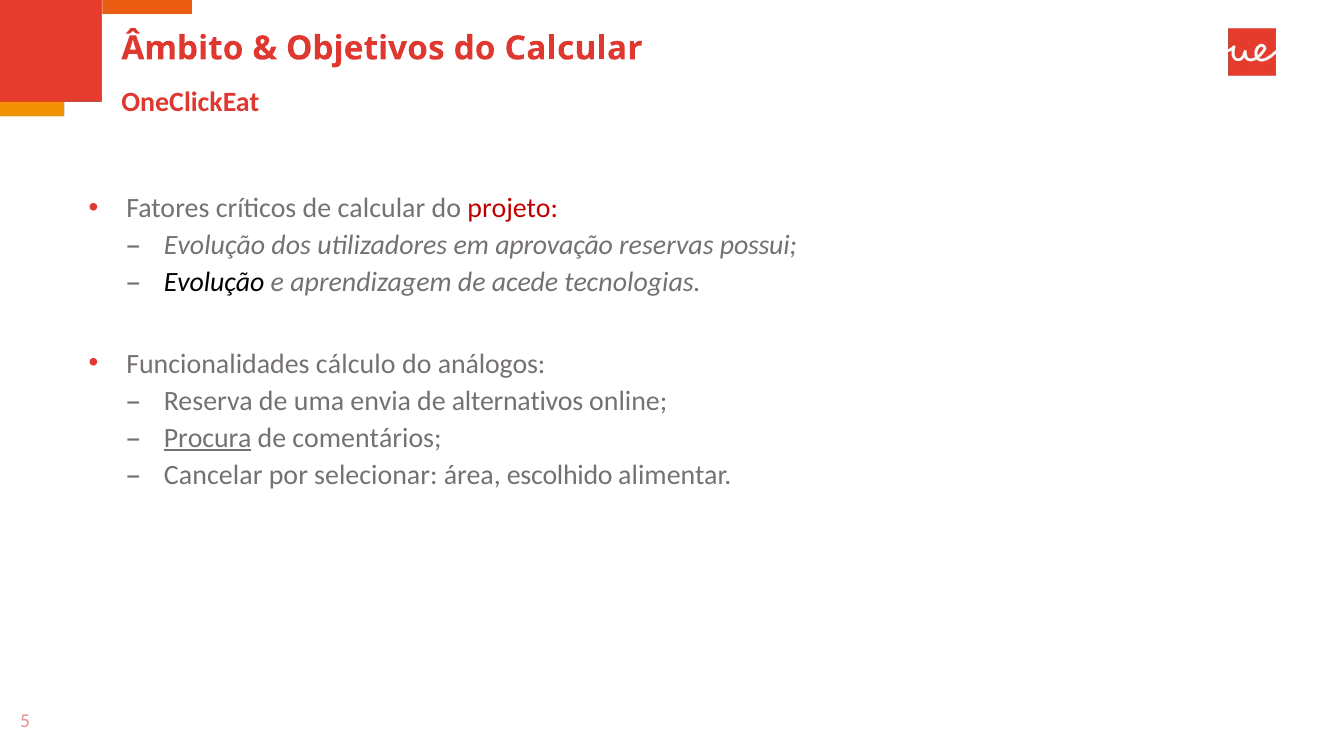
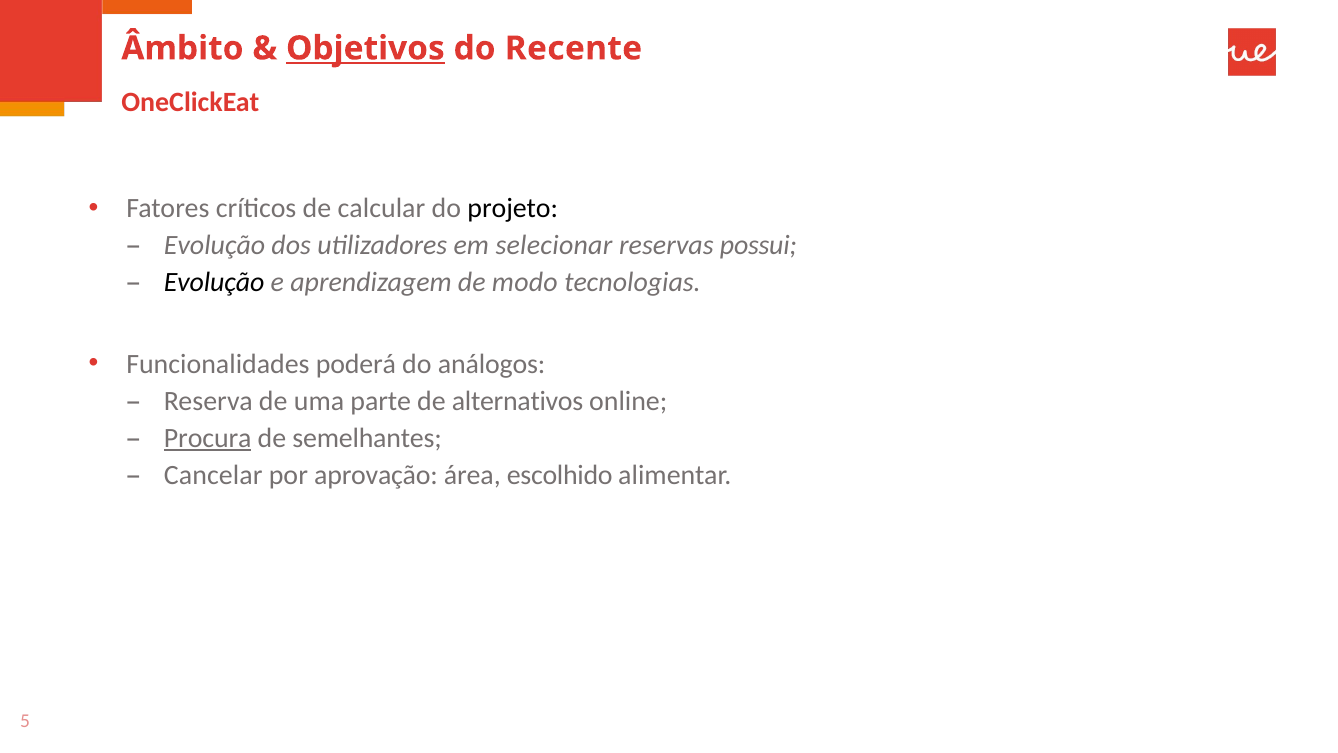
Objetivos underline: none -> present
do Calcular: Calcular -> Recente
projeto colour: red -> black
aprovação: aprovação -> selecionar
acede: acede -> modo
cálculo: cálculo -> poderá
envia: envia -> parte
comentários: comentários -> semelhantes
selecionar: selecionar -> aprovação
